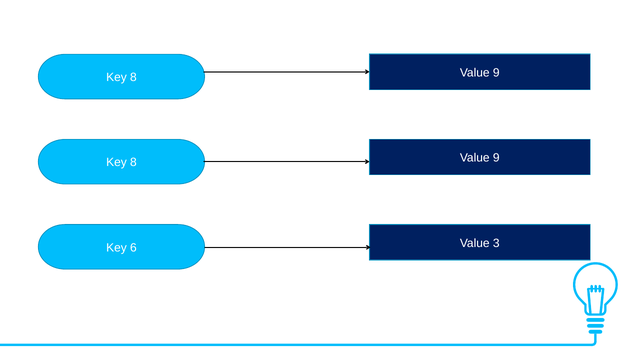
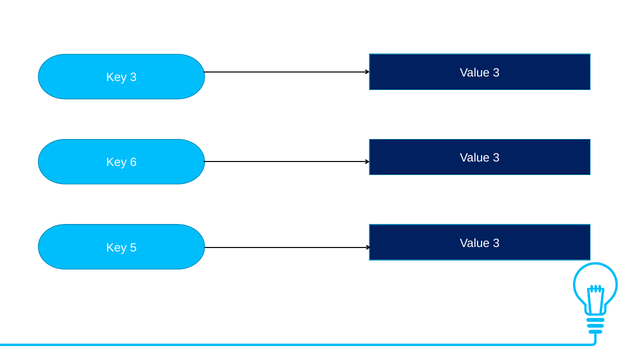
9 at (496, 73): 9 -> 3
8 at (133, 77): 8 -> 3
9 at (496, 158): 9 -> 3
8 at (133, 162): 8 -> 6
6: 6 -> 5
